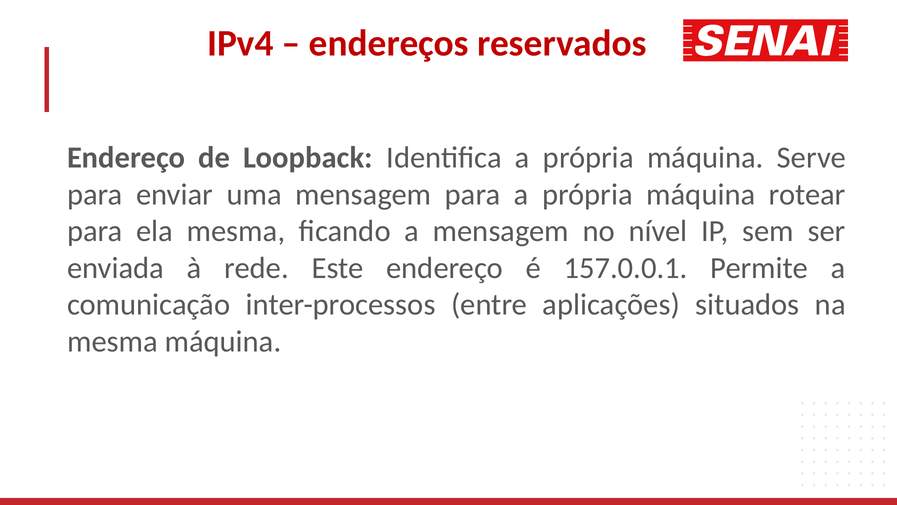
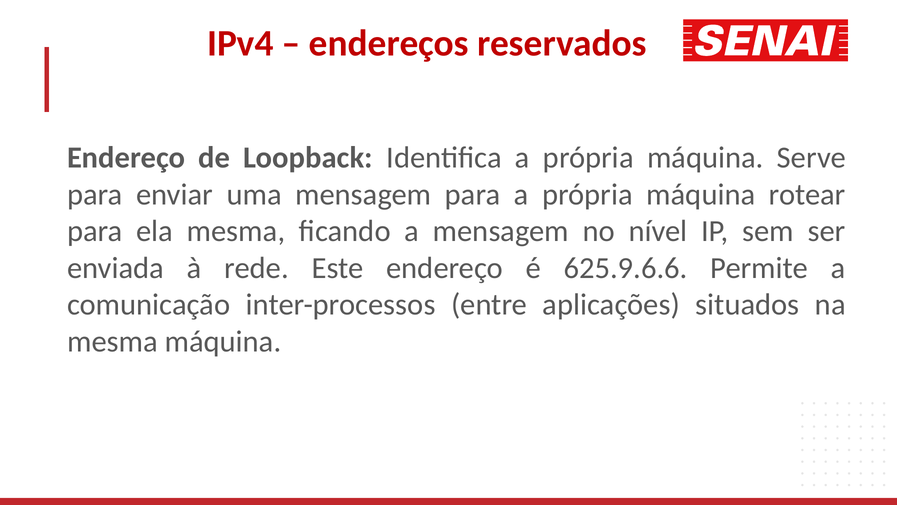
157.0.0.1: 157.0.0.1 -> 625.9.6.6
